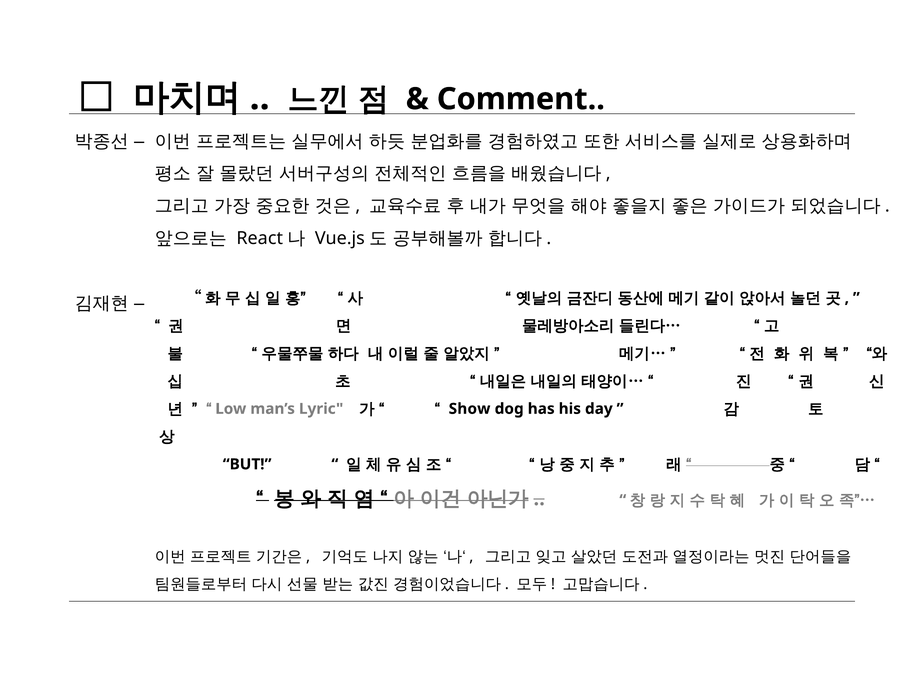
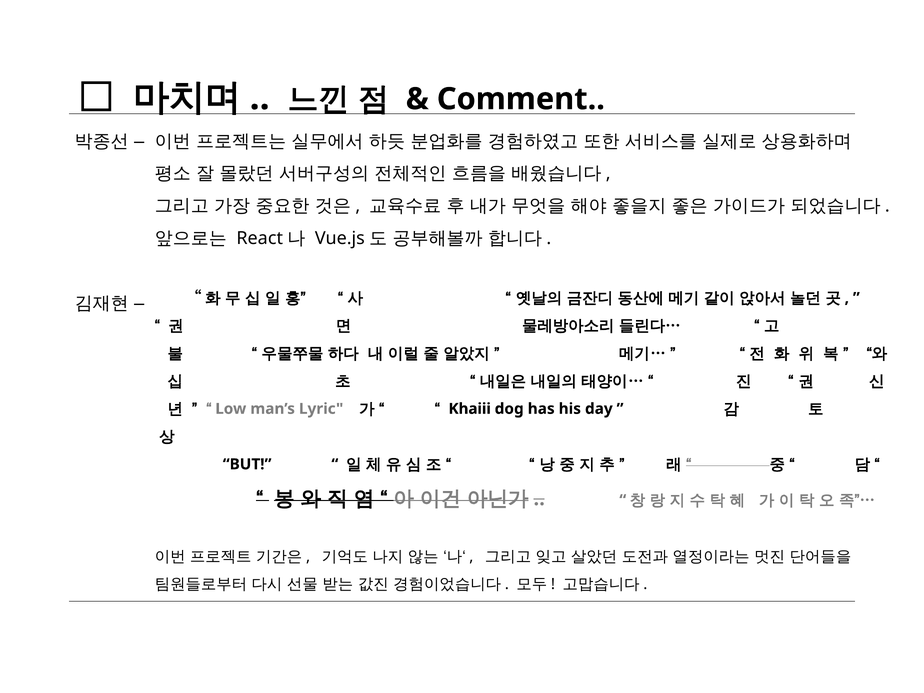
Show: Show -> Khaiii
